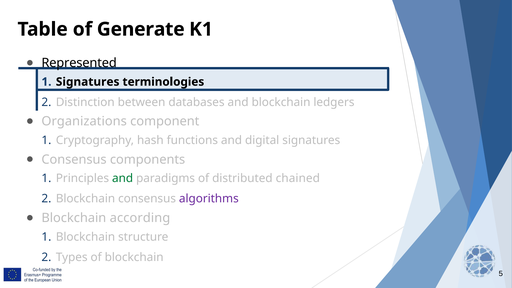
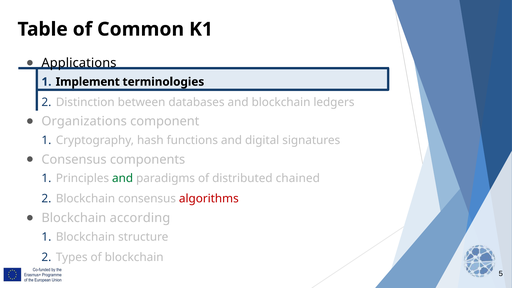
Generate: Generate -> Common
Represented: Represented -> Applications
Signatures at (88, 82): Signatures -> Implement
algorithms colour: purple -> red
